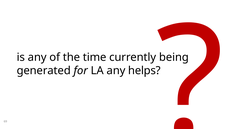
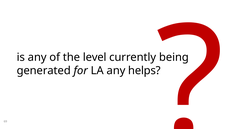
time: time -> level
